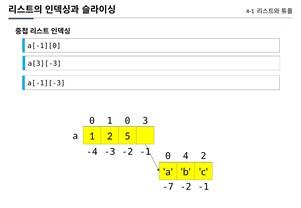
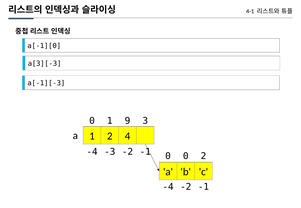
1 0: 0 -> 9
5: 5 -> 4
0 4: 4 -> 0
-7 at (168, 187): -7 -> -4
